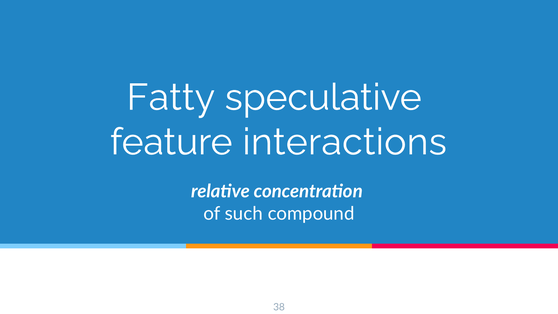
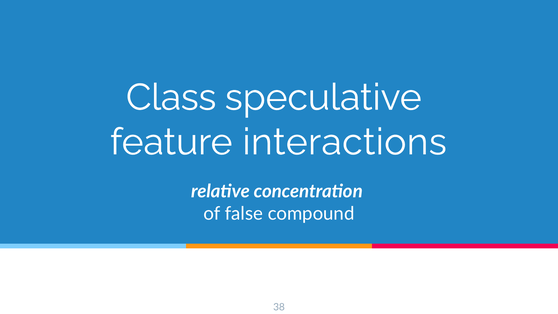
Fatty: Fatty -> Class
such: such -> false
